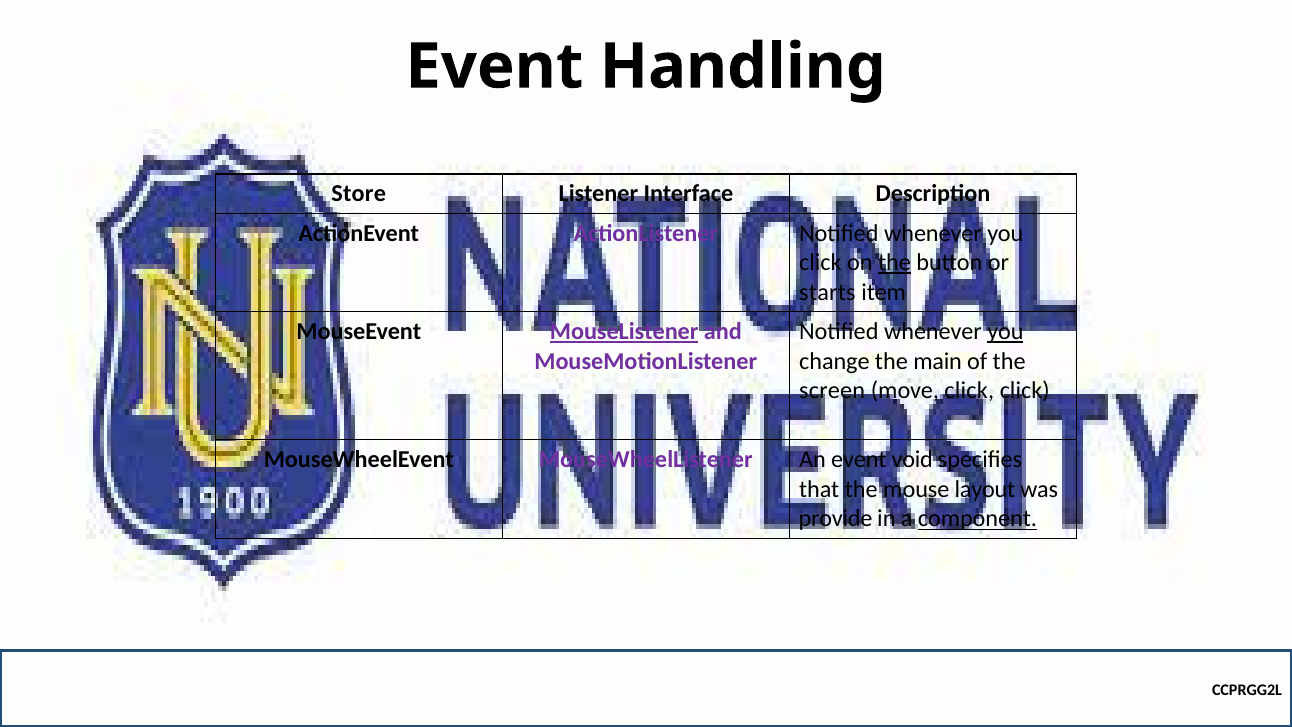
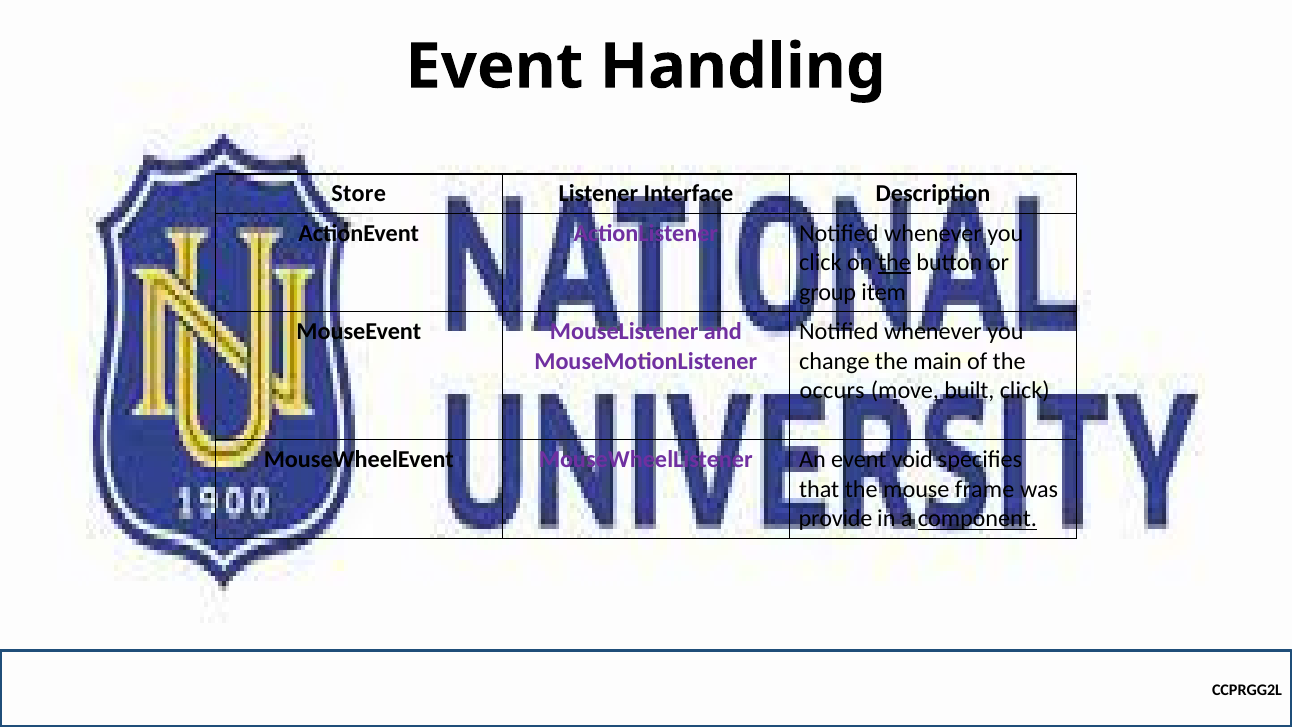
starts: starts -> group
MouseListener underline: present -> none
you at (1005, 332) underline: present -> none
screen: screen -> occurs
move click: click -> built
layout: layout -> frame
